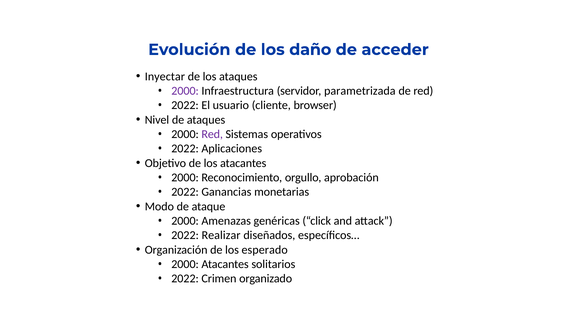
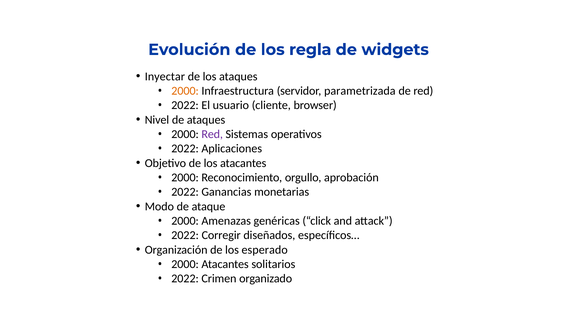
daño: daño -> regla
acceder: acceder -> widgets
2000 at (185, 91) colour: purple -> orange
Realizar: Realizar -> Corregir
